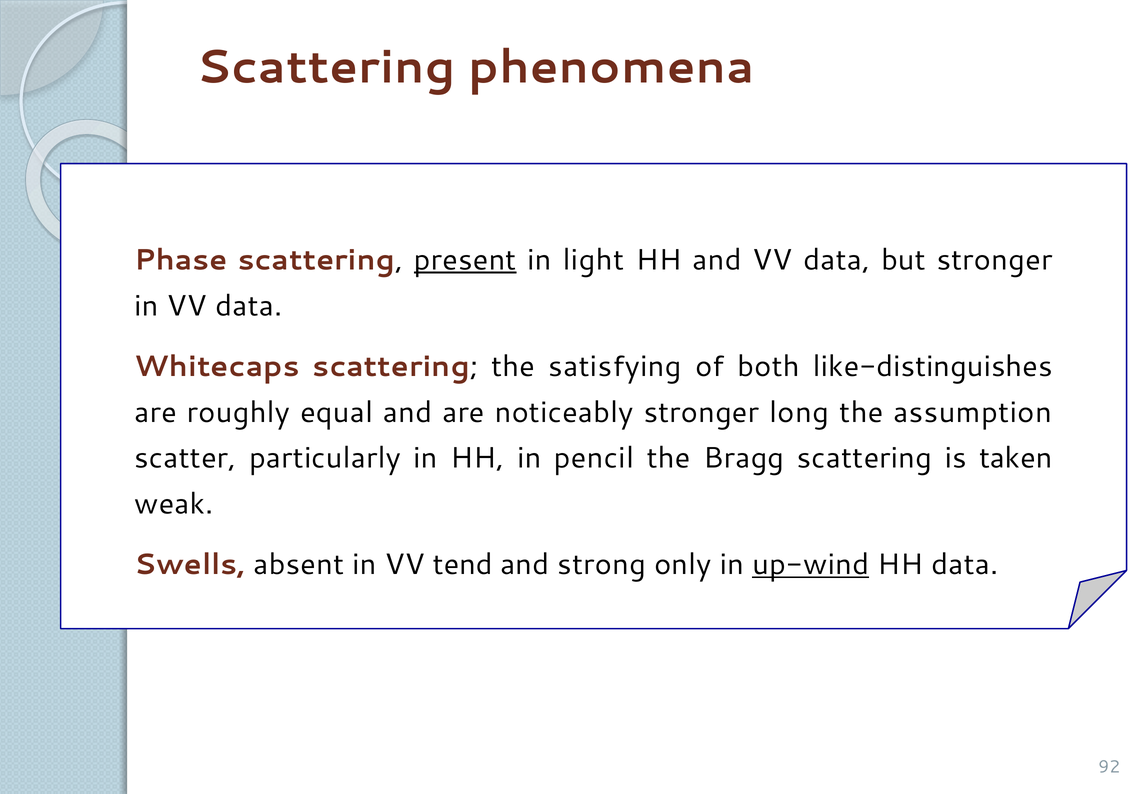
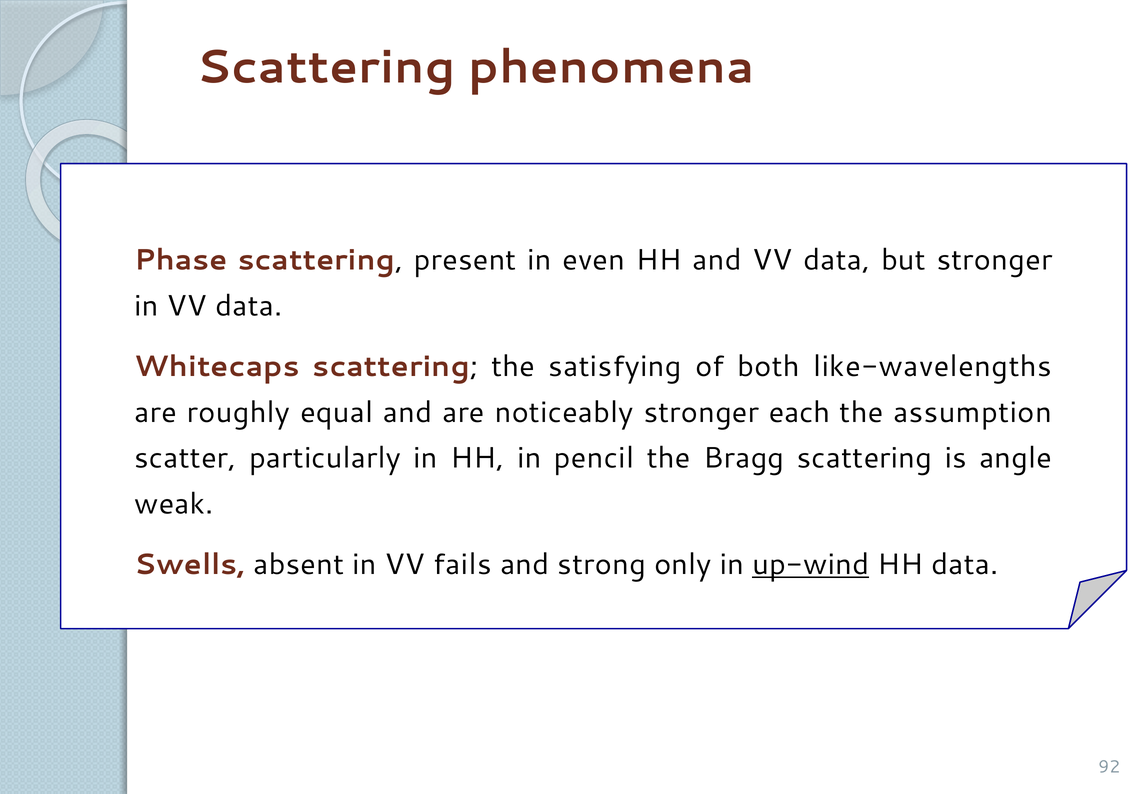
present underline: present -> none
light: light -> even
like-distinguishes: like-distinguishes -> like-wavelengths
long: long -> each
taken: taken -> angle
tend: tend -> fails
